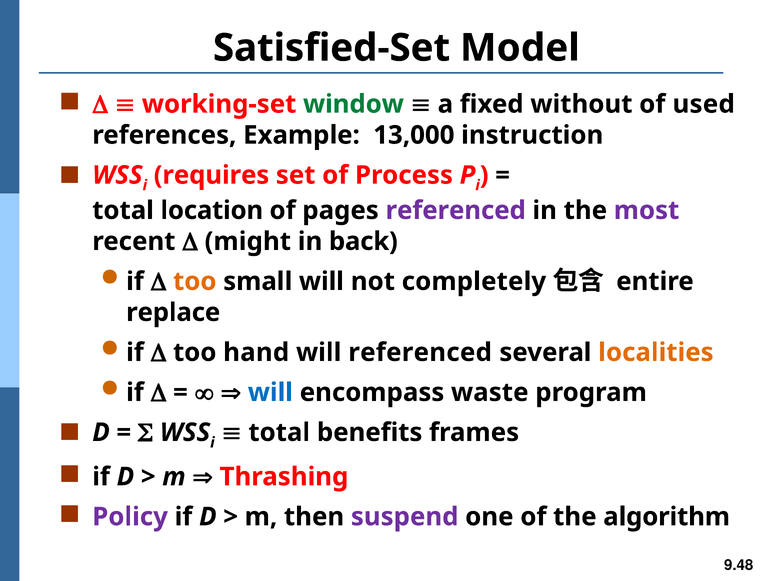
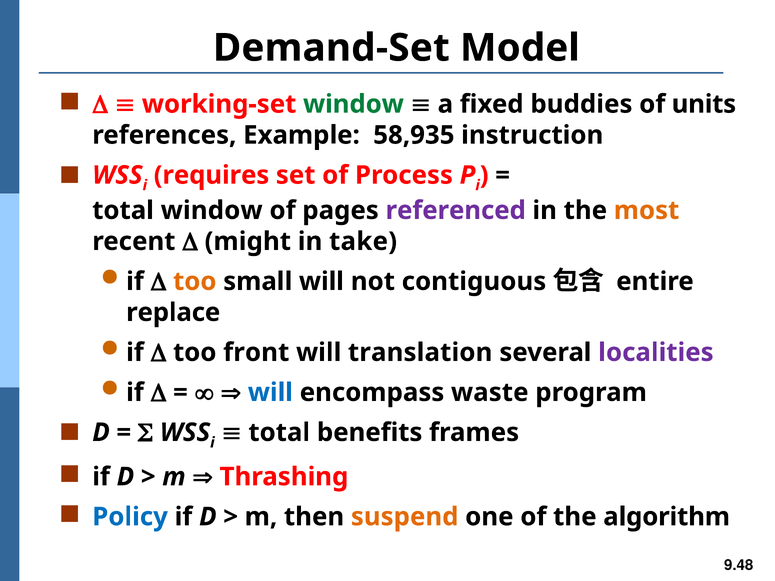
Satisfied-Set: Satisfied-Set -> Demand-Set
without: without -> buddies
used: used -> units
13,000: 13,000 -> 58,935
total location: location -> window
most colour: purple -> orange
back: back -> take
completely: completely -> contiguous
hand: hand -> front
will referenced: referenced -> translation
localities colour: orange -> purple
Policy colour: purple -> blue
suspend colour: purple -> orange
